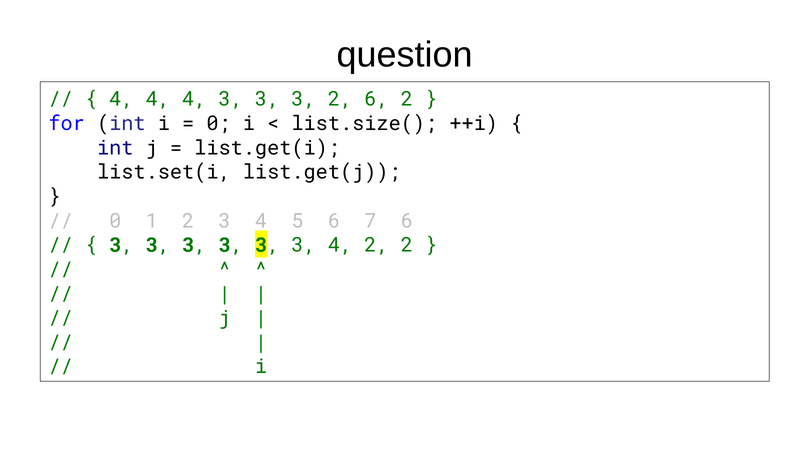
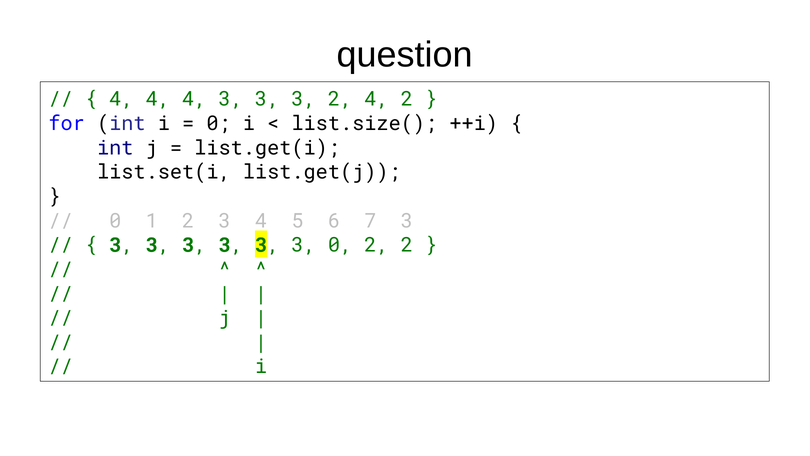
2 6: 6 -> 4
7 6: 6 -> 3
3 3 4: 4 -> 0
